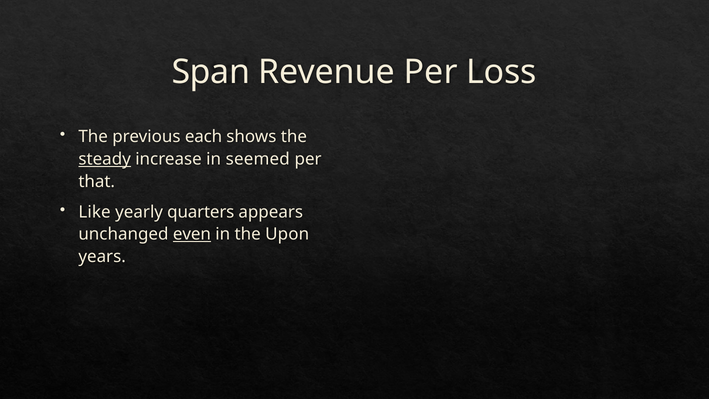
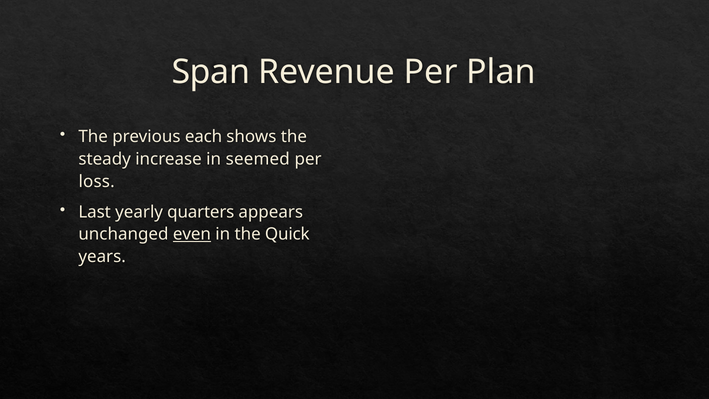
Loss: Loss -> Plan
steady underline: present -> none
that: that -> loss
Like: Like -> Last
Upon: Upon -> Quick
